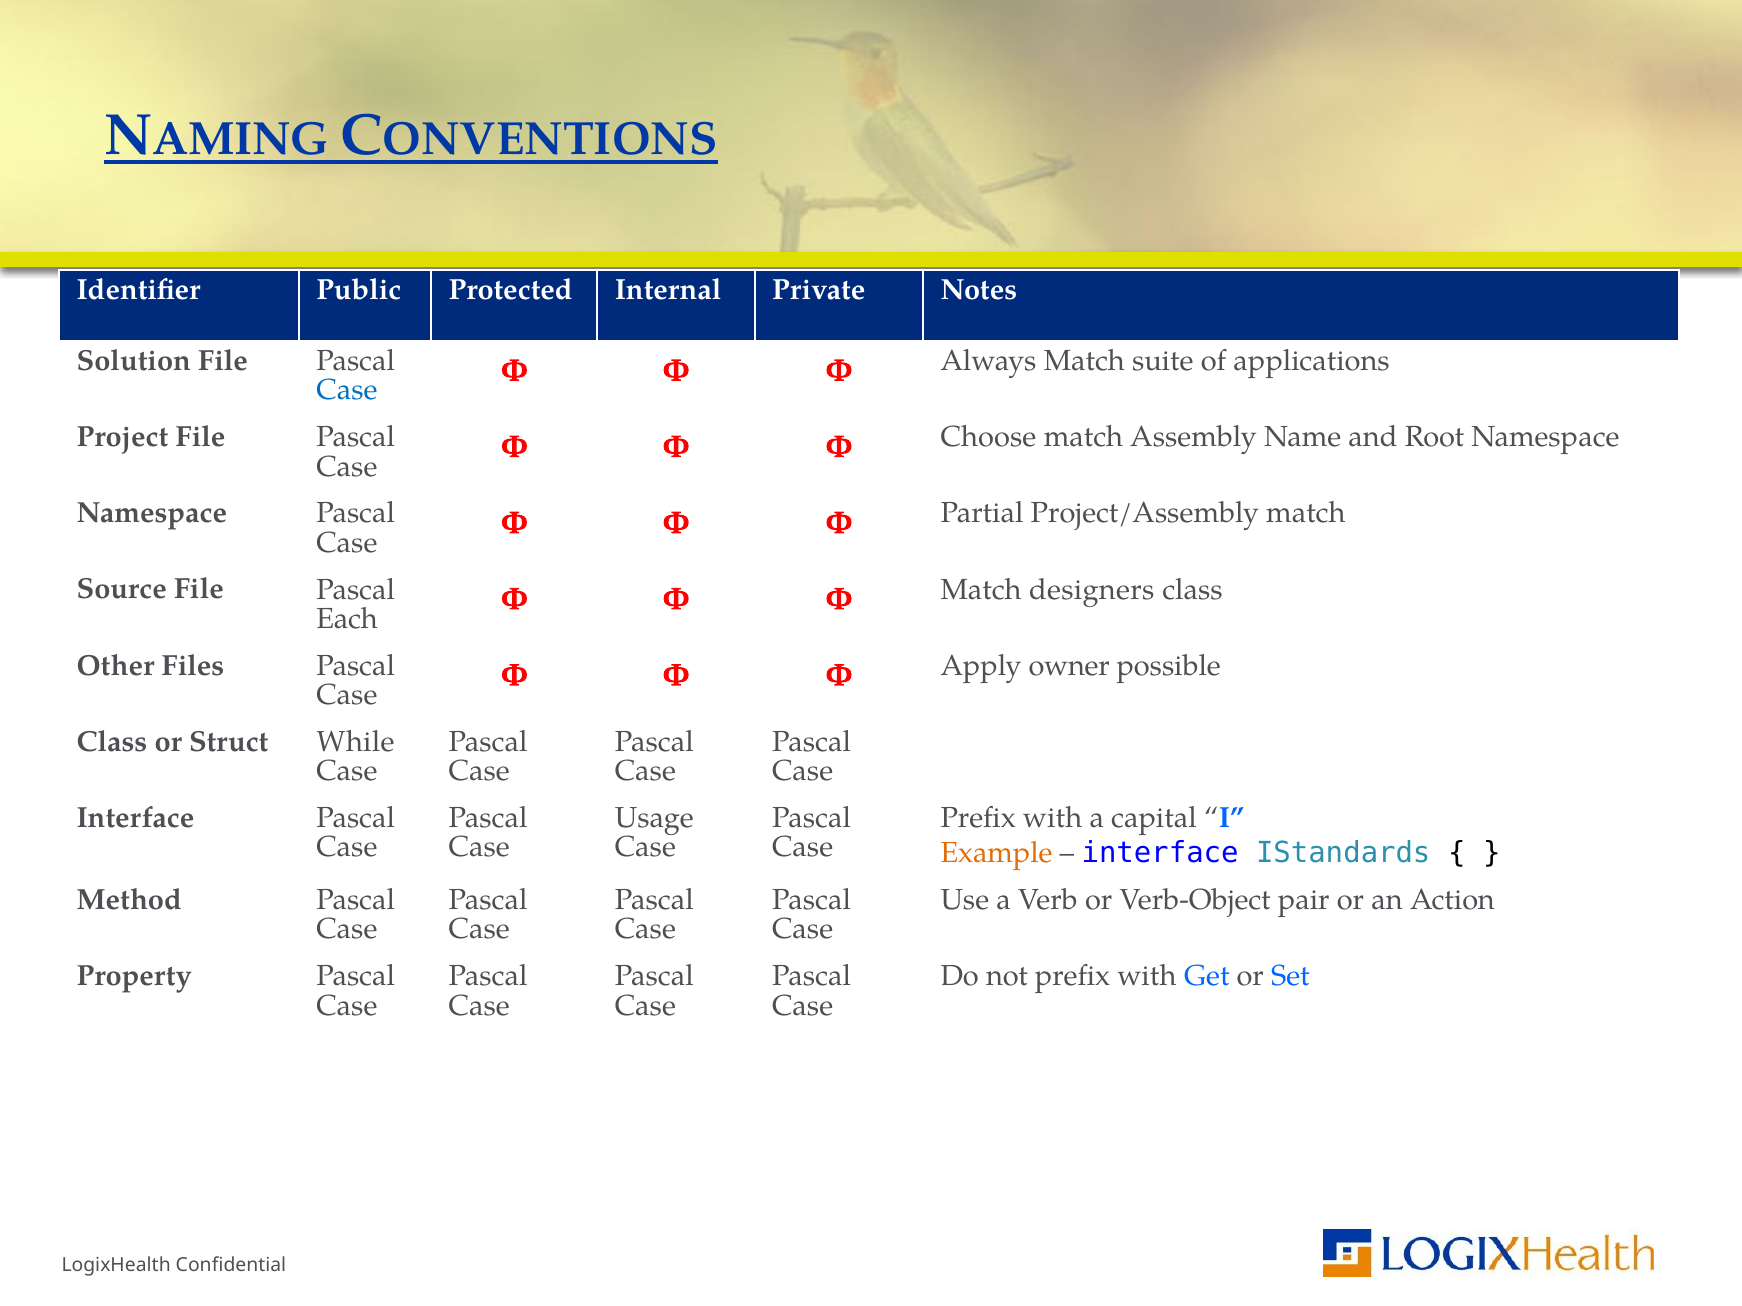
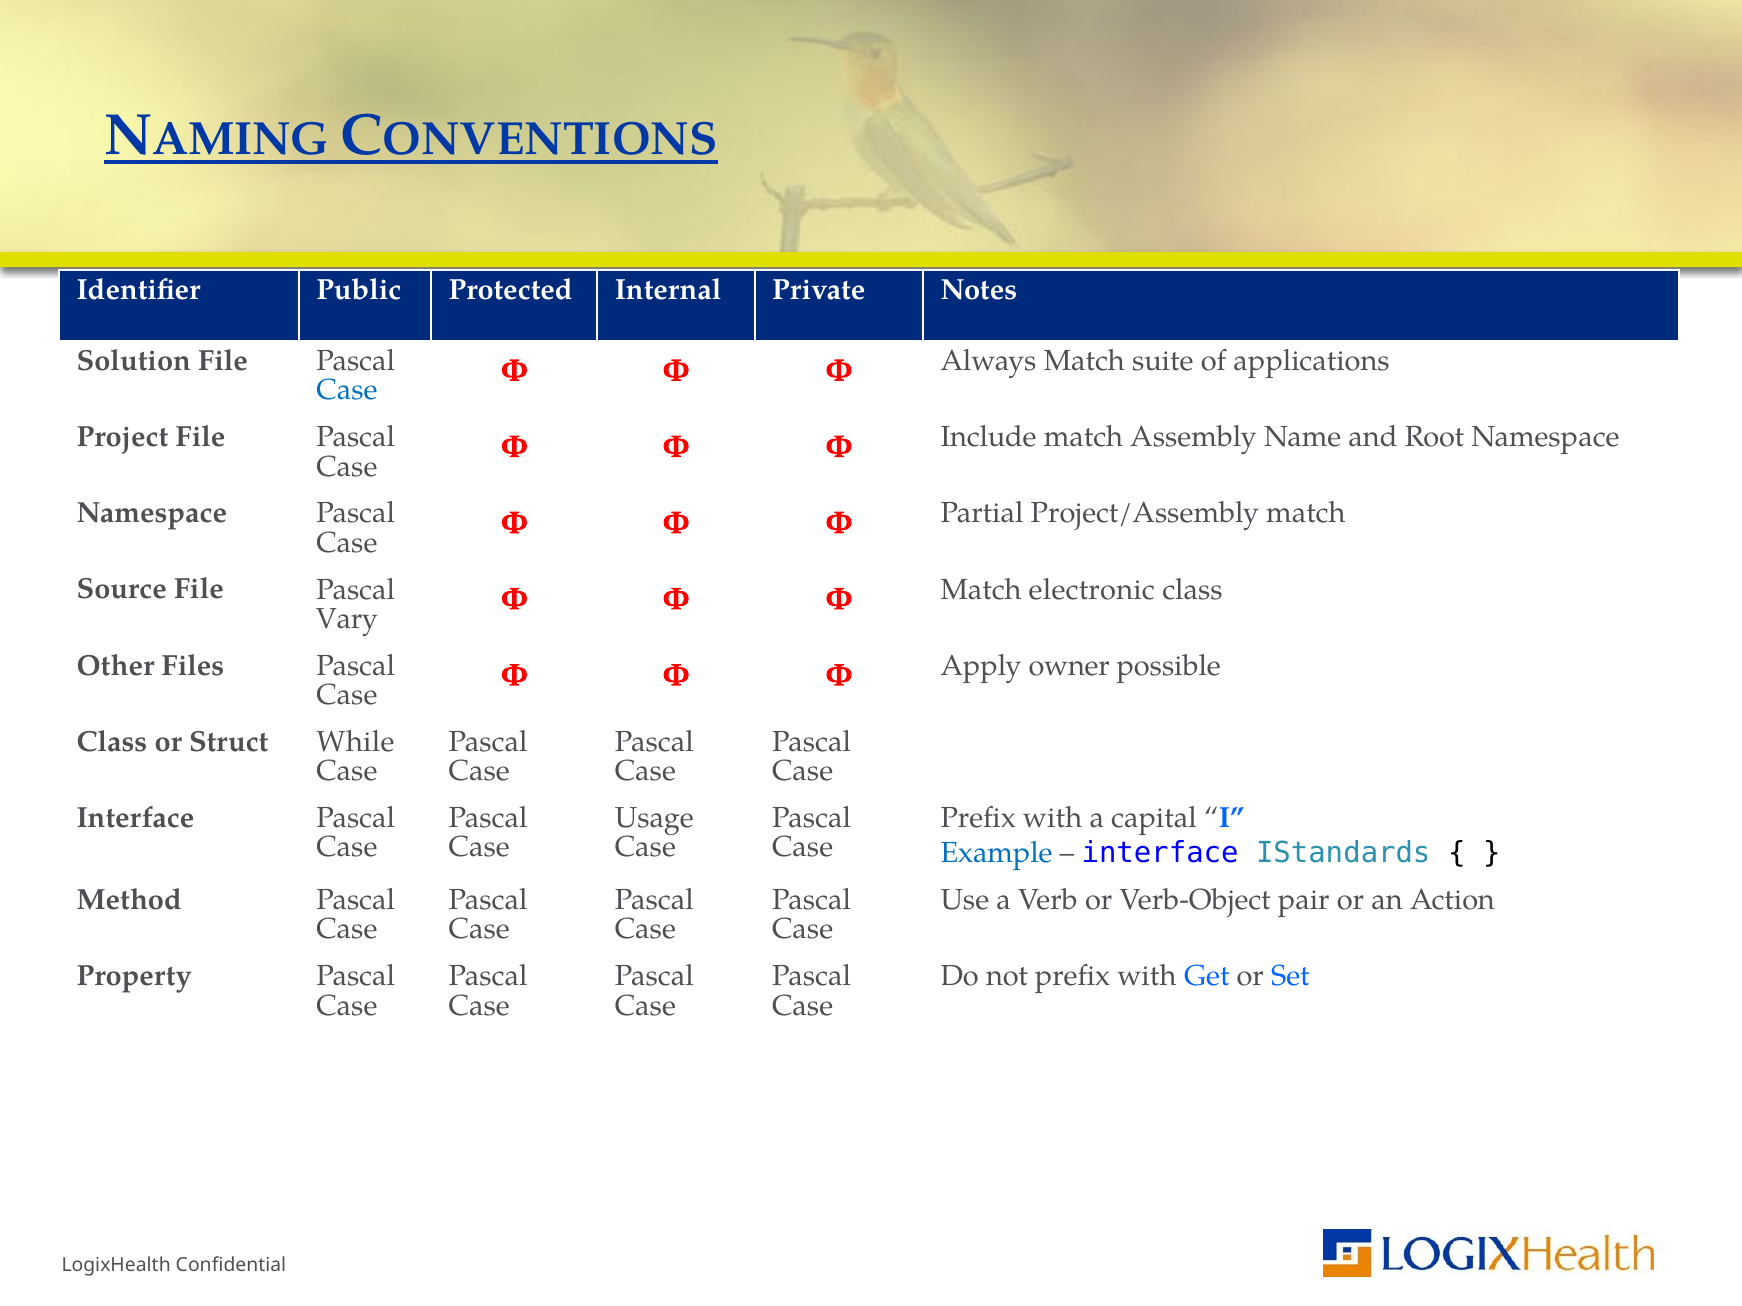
Choose: Choose -> Include
designers: designers -> electronic
Each: Each -> Vary
Example colour: orange -> blue
